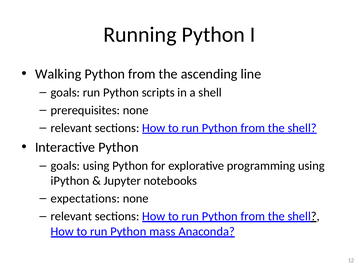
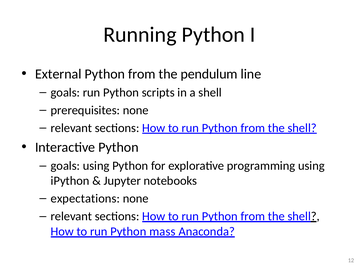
Walking: Walking -> External
ascending: ascending -> pendulum
